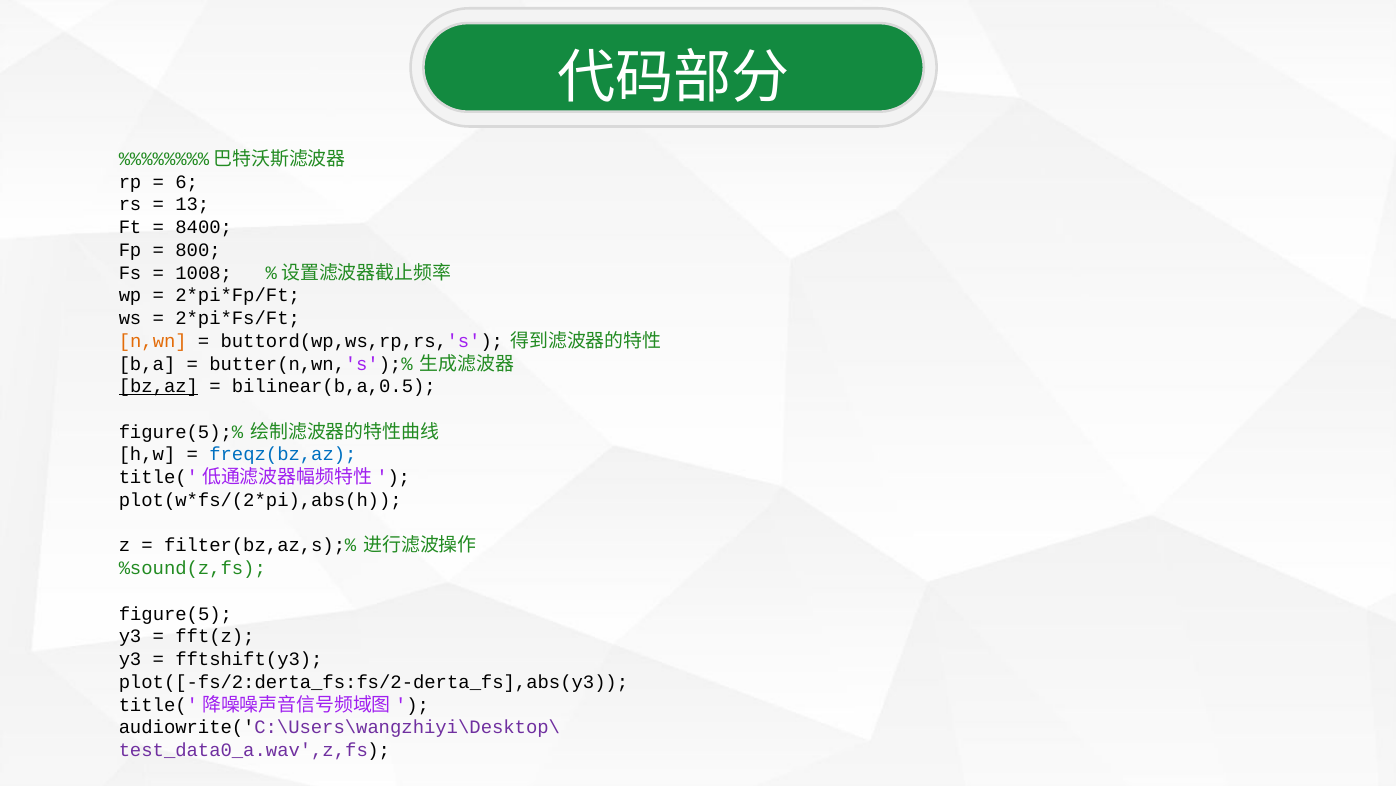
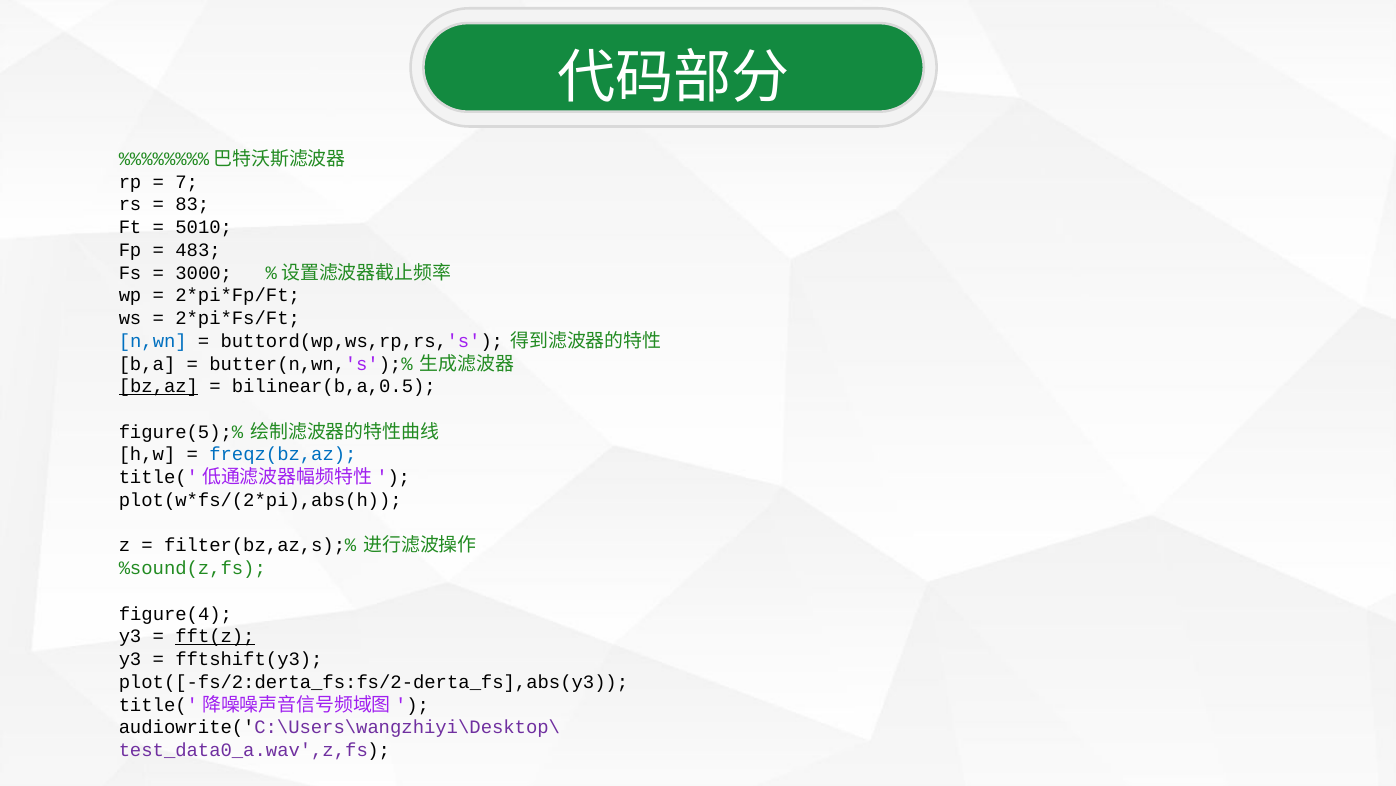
6: 6 -> 7
13: 13 -> 83
8400: 8400 -> 5010
800: 800 -> 483
1008: 1008 -> 3000
n,wn colour: orange -> blue
figure(5: figure(5 -> figure(4
fft(z underline: none -> present
